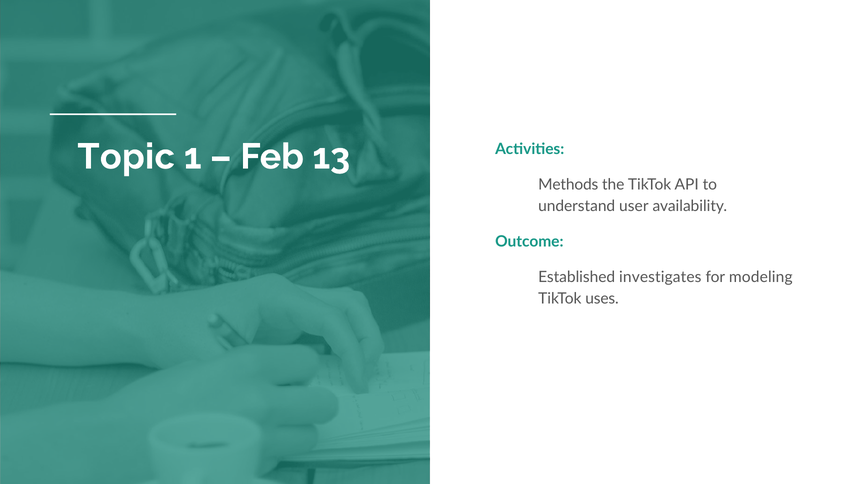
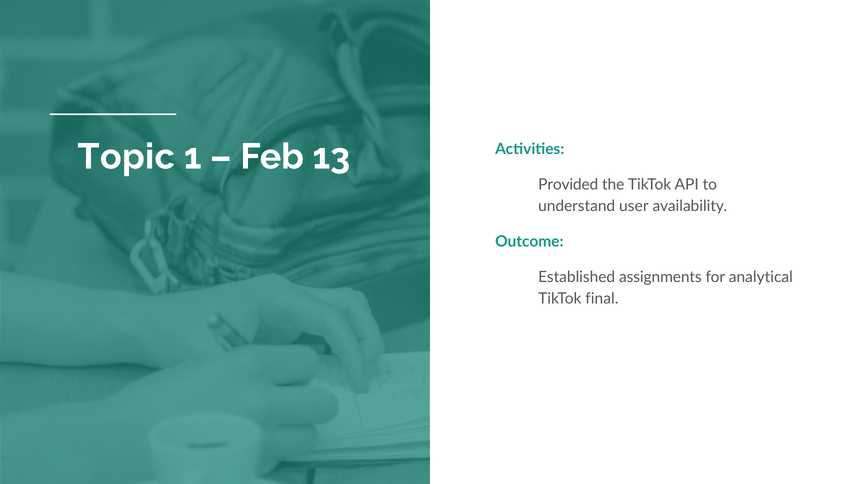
Methods: Methods -> Provided
investigates: investigates -> assignments
modeling: modeling -> analytical
uses: uses -> final
